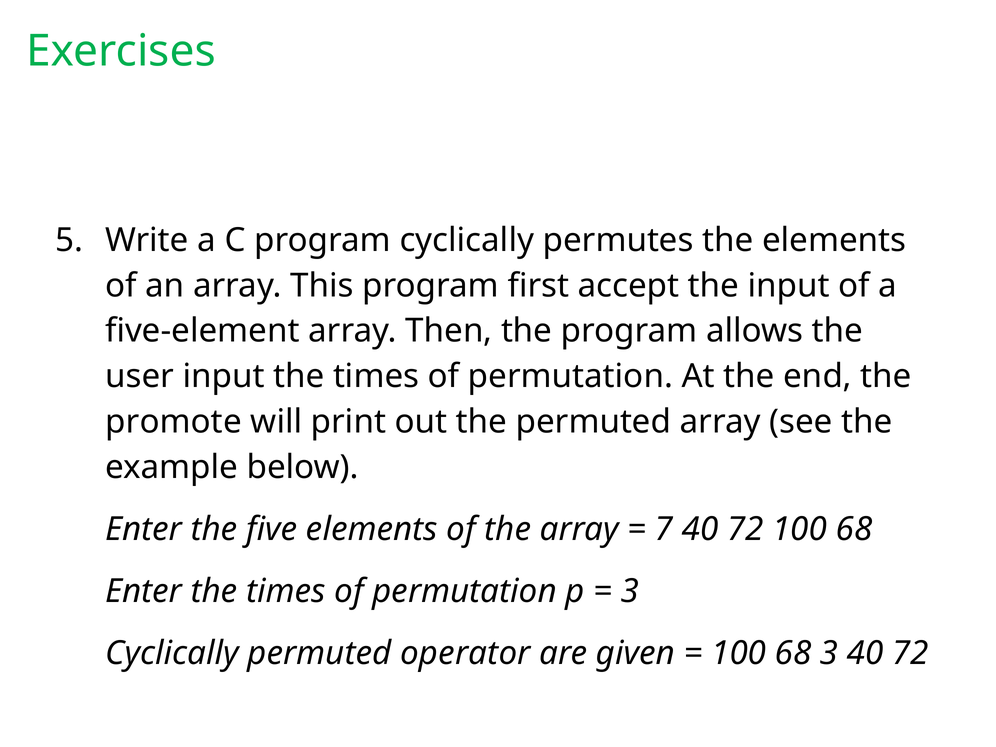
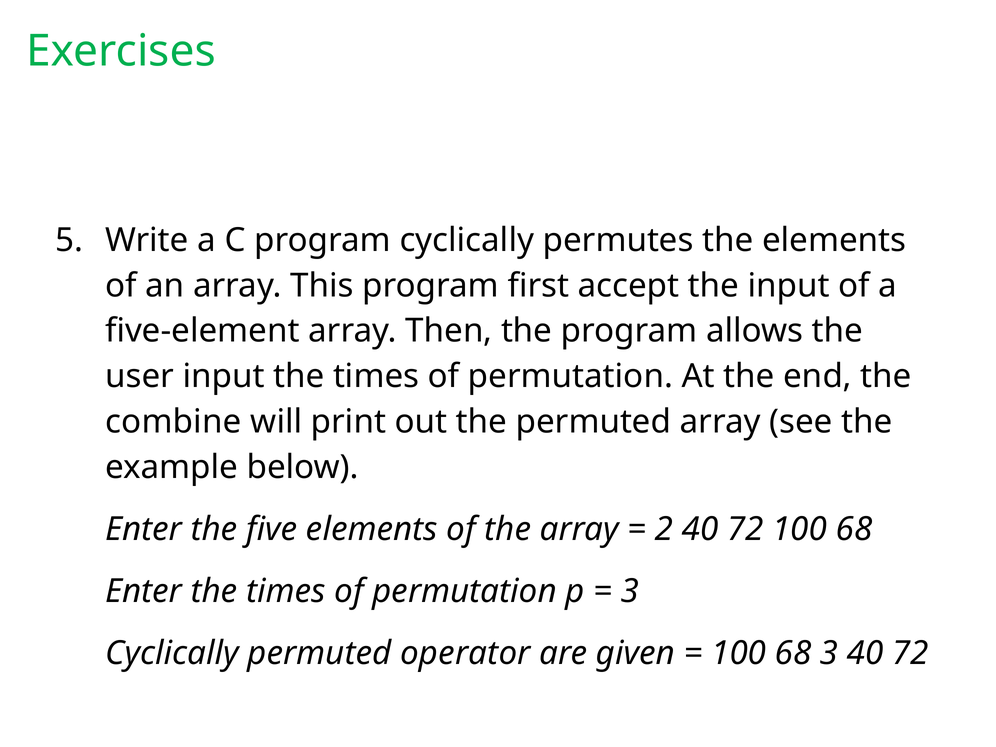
promote: promote -> combine
7: 7 -> 2
